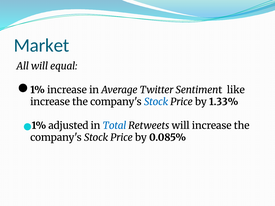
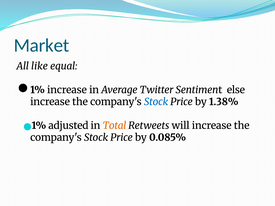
All will: will -> like
like: like -> else
1.33%: 1.33% -> 1.38%
Total colour: blue -> orange
